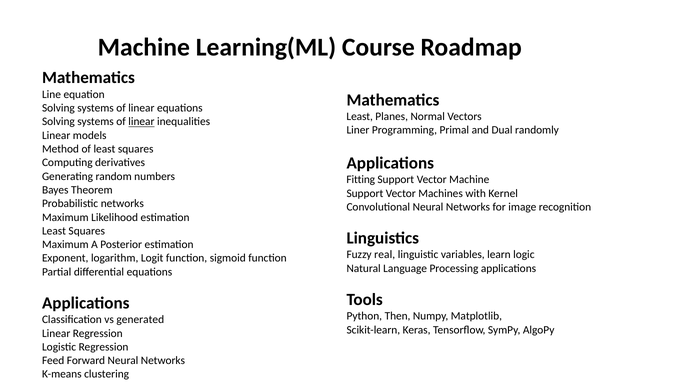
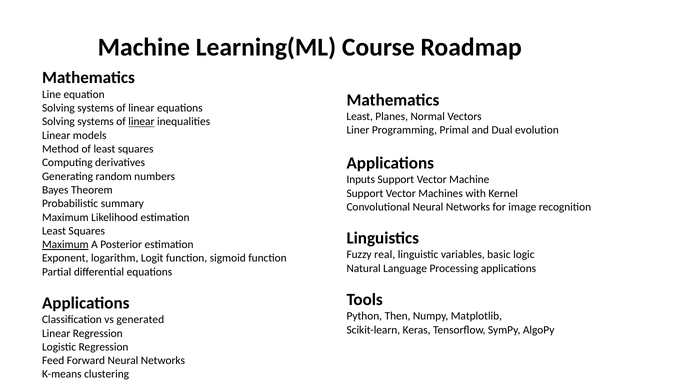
randomly: randomly -> evolution
Fitting: Fitting -> Inputs
Probabilistic networks: networks -> summary
Maximum at (65, 245) underline: none -> present
learn: learn -> basic
